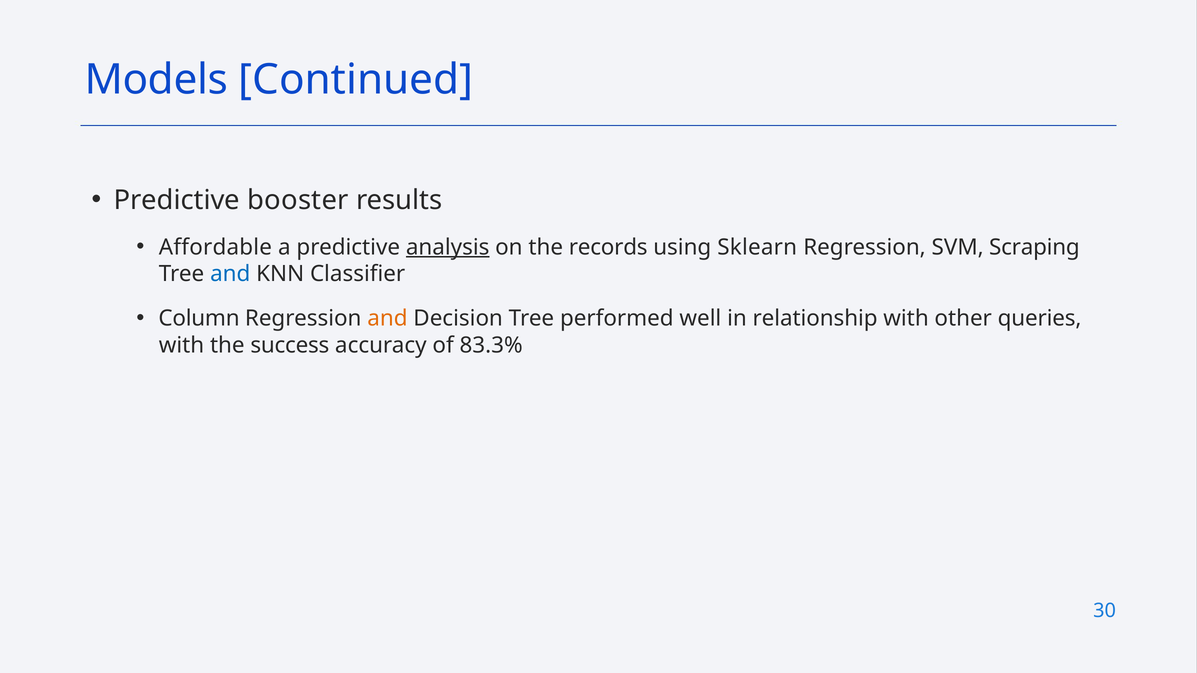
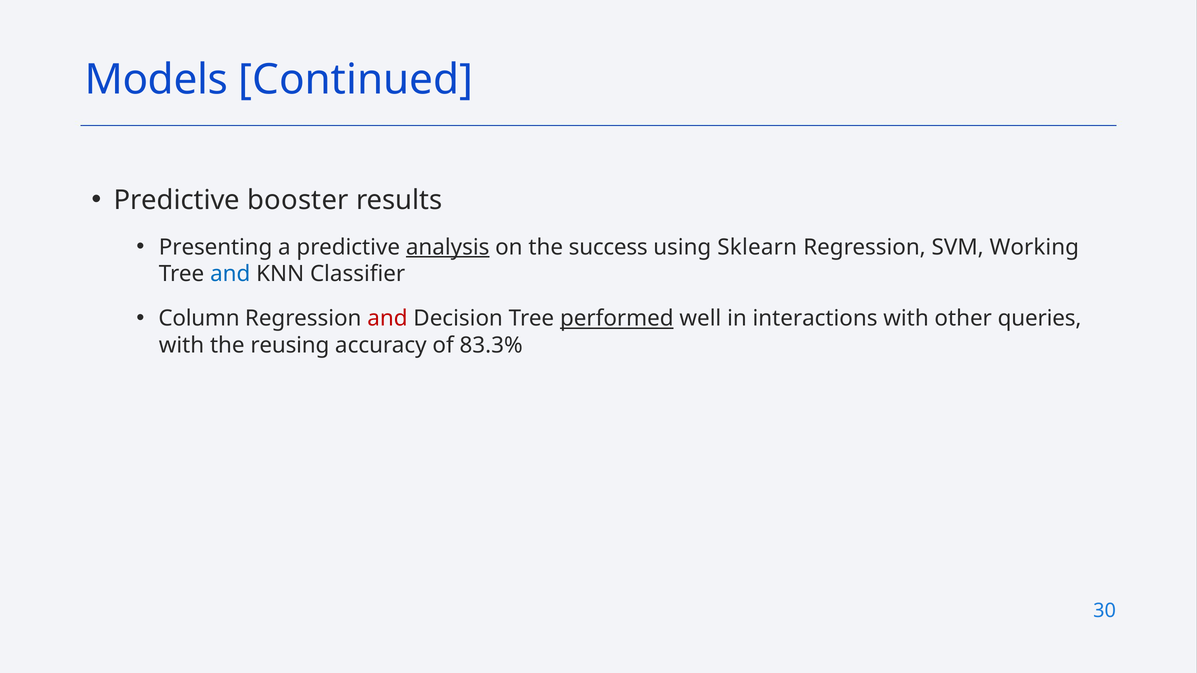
Affordable: Affordable -> Presenting
records: records -> success
Scraping: Scraping -> Working
and at (387, 319) colour: orange -> red
performed underline: none -> present
relationship: relationship -> interactions
success: success -> reusing
